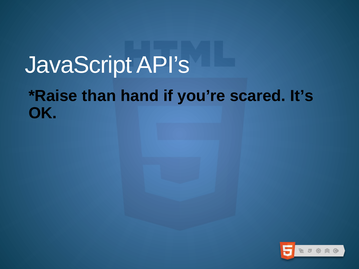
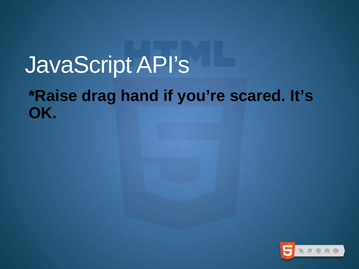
than: than -> drag
